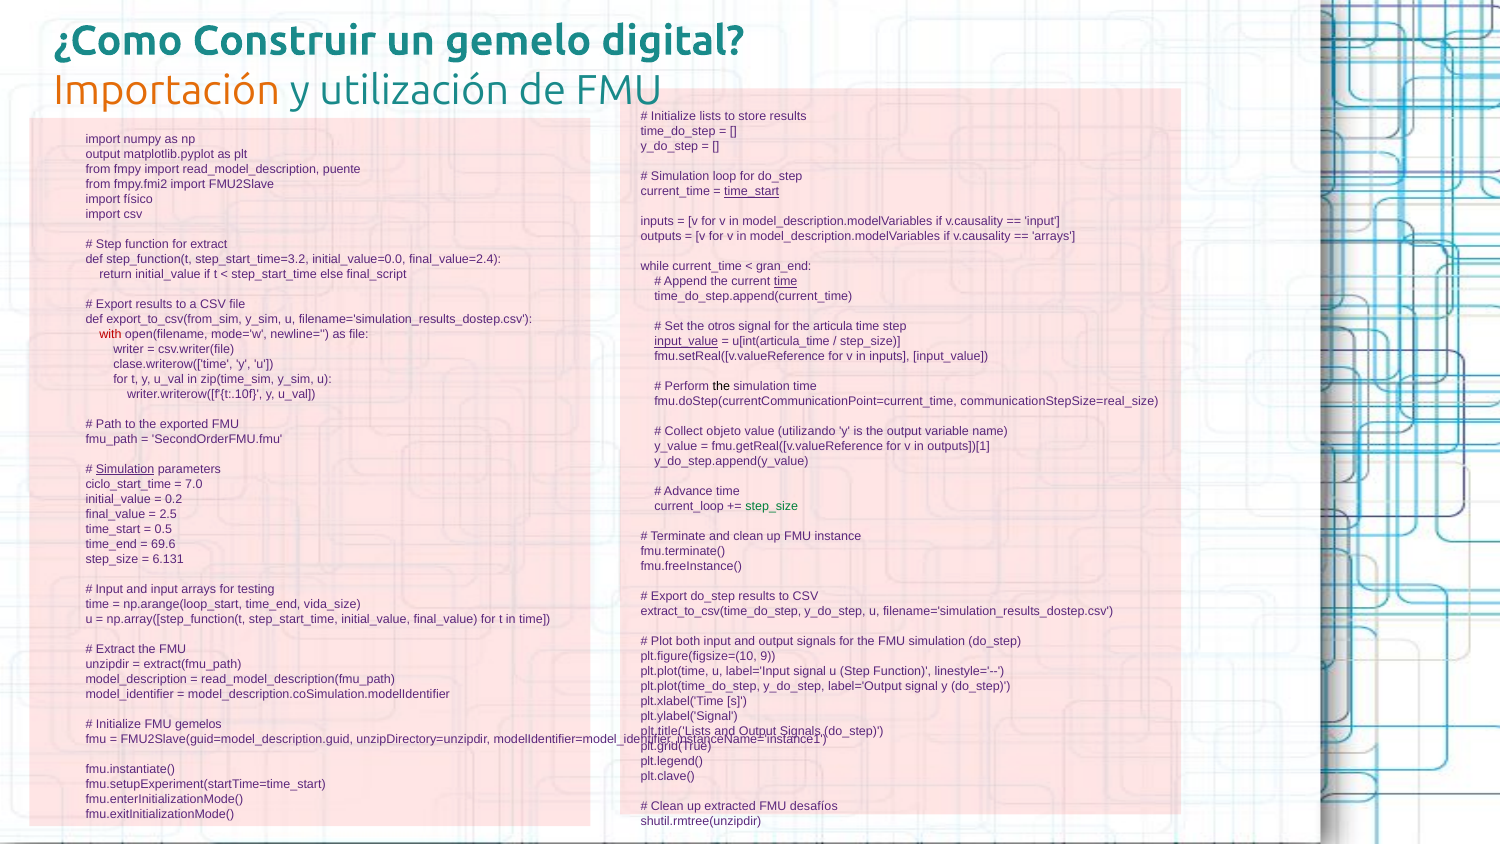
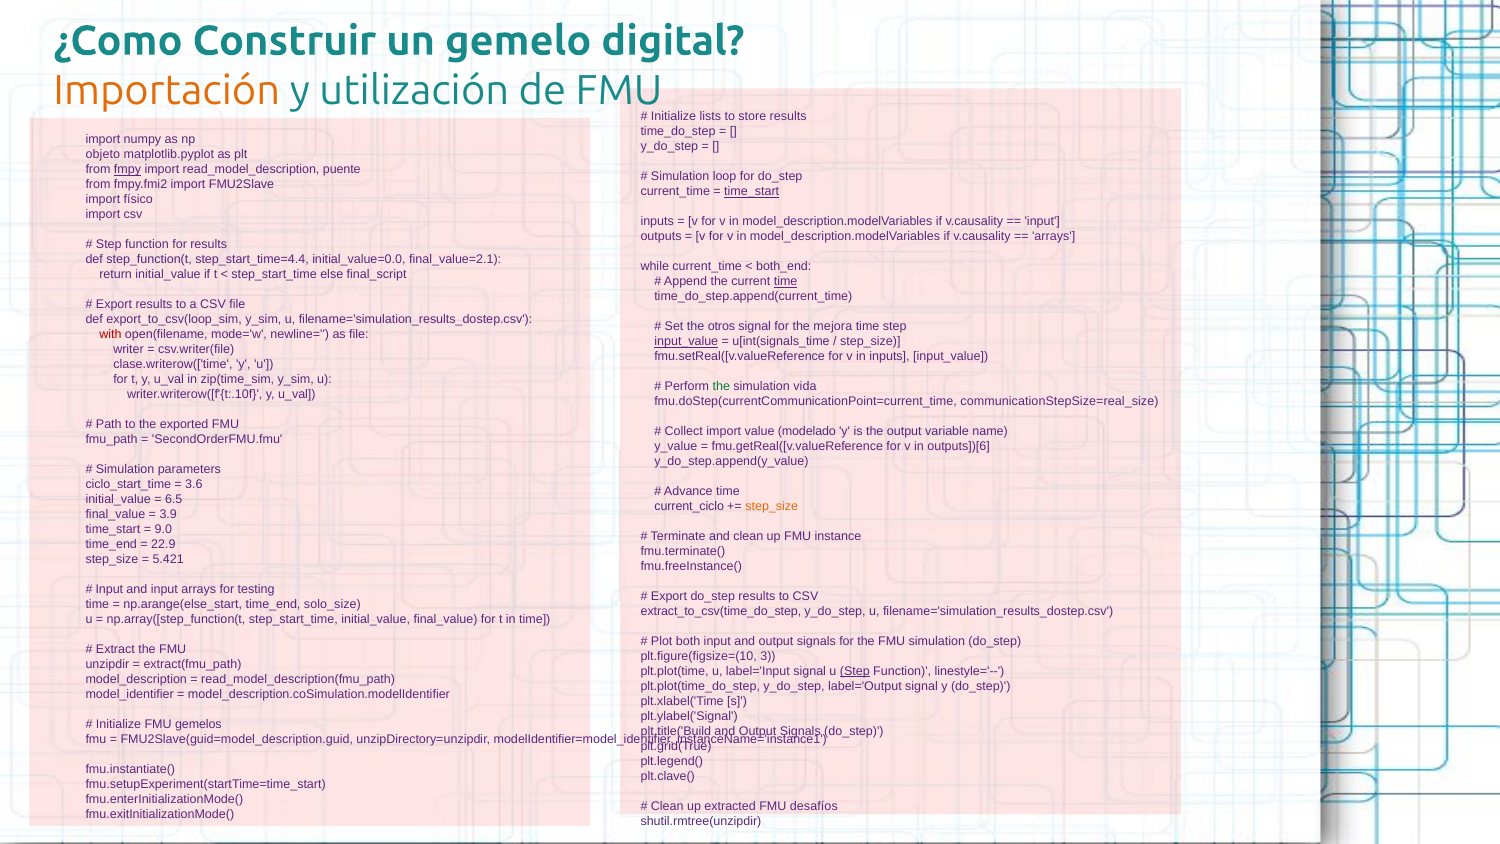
output at (103, 155): output -> objeto
fmpy underline: none -> present
for extract: extract -> results
step_start_time=3.2: step_start_time=3.2 -> step_start_time=4.4
final_value=2.4: final_value=2.4 -> final_value=2.1
gran_end: gran_end -> both_end
export_to_csv(from_sim: export_to_csv(from_sim -> export_to_csv(loop_sim
articula: articula -> mejora
u[int(articula_time: u[int(articula_time -> u[int(signals_time
the at (721, 387) colour: black -> green
simulation time: time -> vida
Collect objeto: objeto -> import
utilizando: utilizando -> modelado
outputs])[1: outputs])[1 -> outputs])[6
Simulation at (125, 470) underline: present -> none
7.0: 7.0 -> 3.6
0.2: 0.2 -> 6.5
current_loop: current_loop -> current_ciclo
step_size at (772, 507) colour: green -> orange
2.5: 2.5 -> 3.9
0.5: 0.5 -> 9.0
69.6: 69.6 -> 22.9
6.131: 6.131 -> 5.421
np.arange(loop_start: np.arange(loop_start -> np.arange(else_start
vida_size: vida_size -> solo_size
9: 9 -> 3
Step at (855, 672) underline: none -> present
plt.title('Lists: plt.title('Lists -> plt.title('Build
